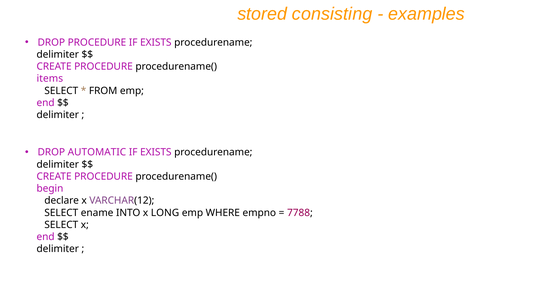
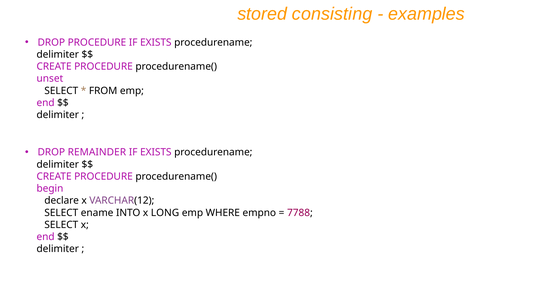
items: items -> unset
AUTOMATIC: AUTOMATIC -> REMAINDER
